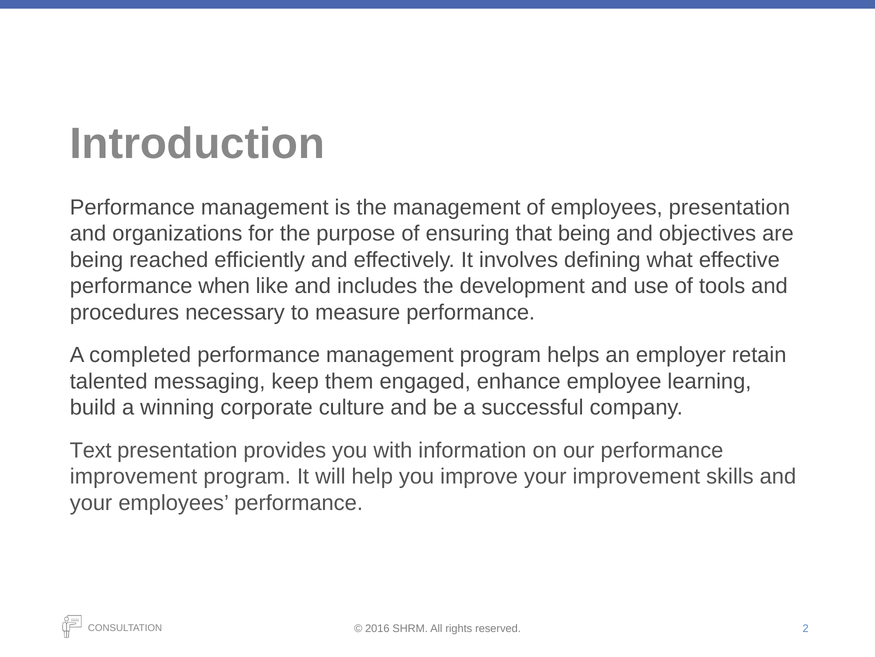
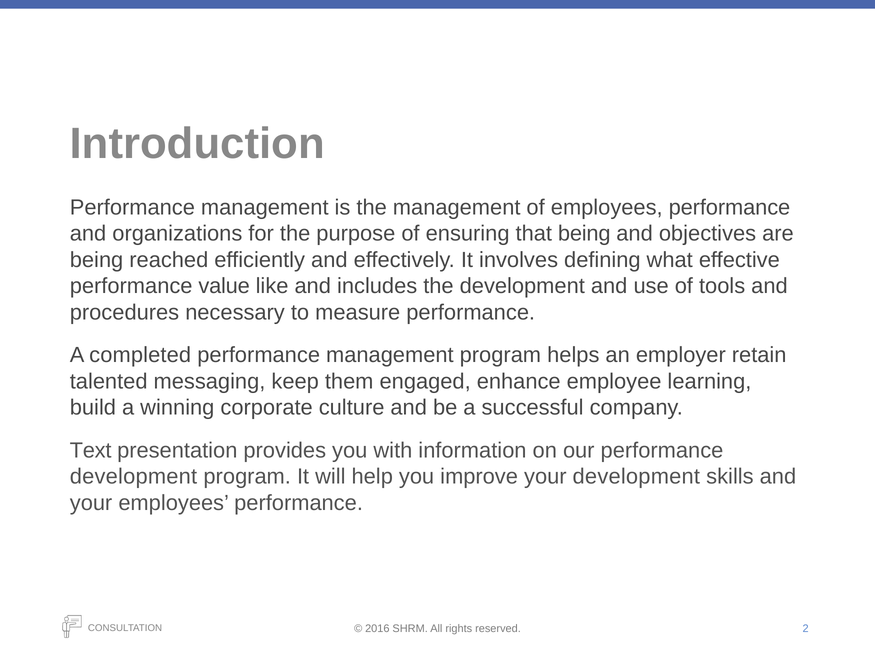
of employees presentation: presentation -> performance
when: when -> value
improvement at (134, 476): improvement -> development
your improvement: improvement -> development
